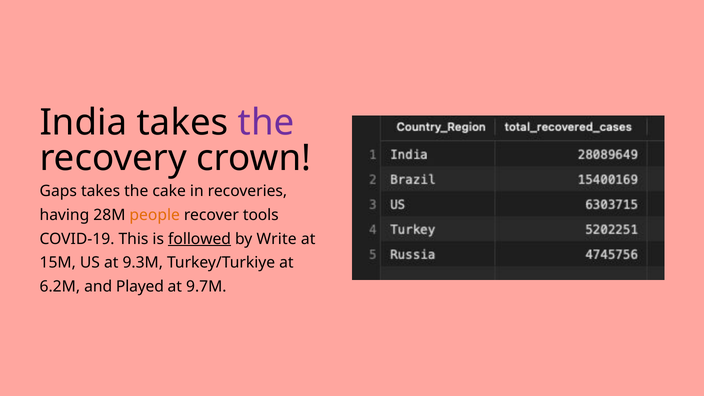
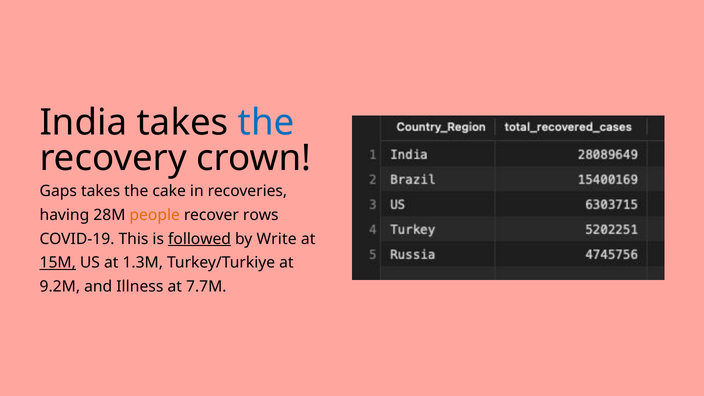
the at (266, 123) colour: purple -> blue
tools: tools -> rows
15M underline: none -> present
9.3M: 9.3M -> 1.3M
6.2M: 6.2M -> 9.2M
Played: Played -> Illness
9.7M: 9.7M -> 7.7M
